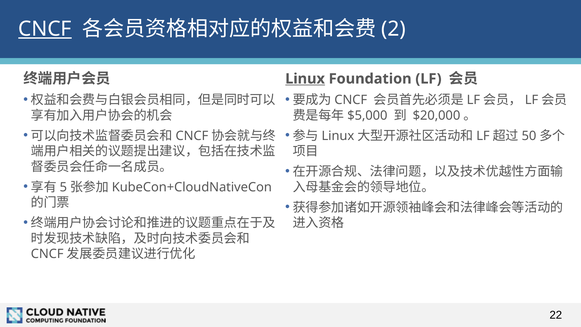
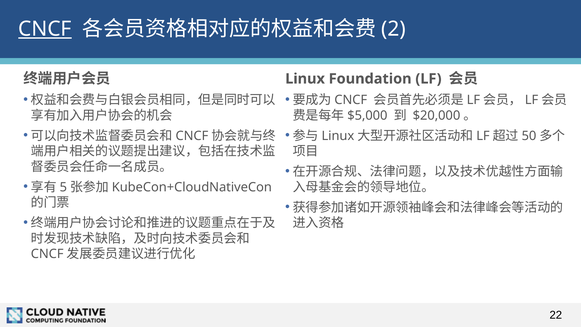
Linux underline: present -> none
